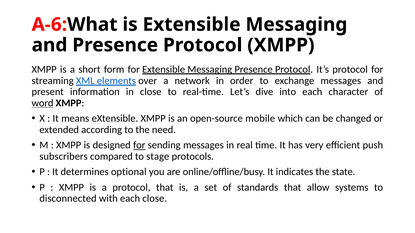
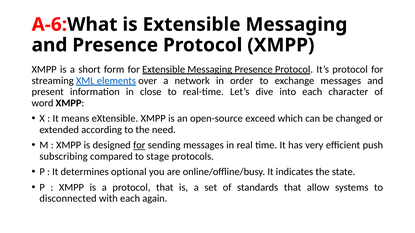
word underline: present -> none
mobile: mobile -> exceed
subscribers: subscribers -> subscribing
each close: close -> again
